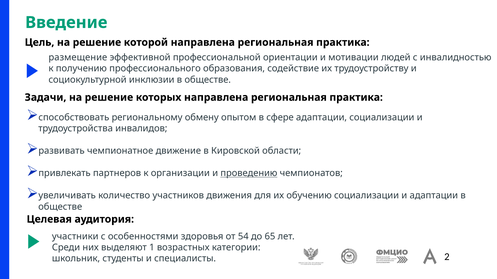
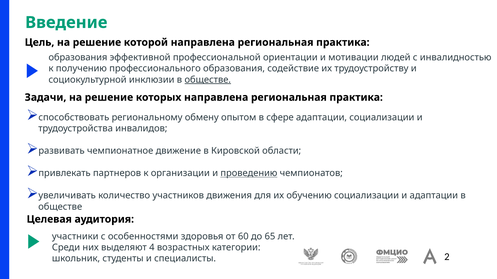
размещение at (78, 57): размещение -> образования
обществе at (208, 80) underline: none -> present
54: 54 -> 60
1: 1 -> 4
